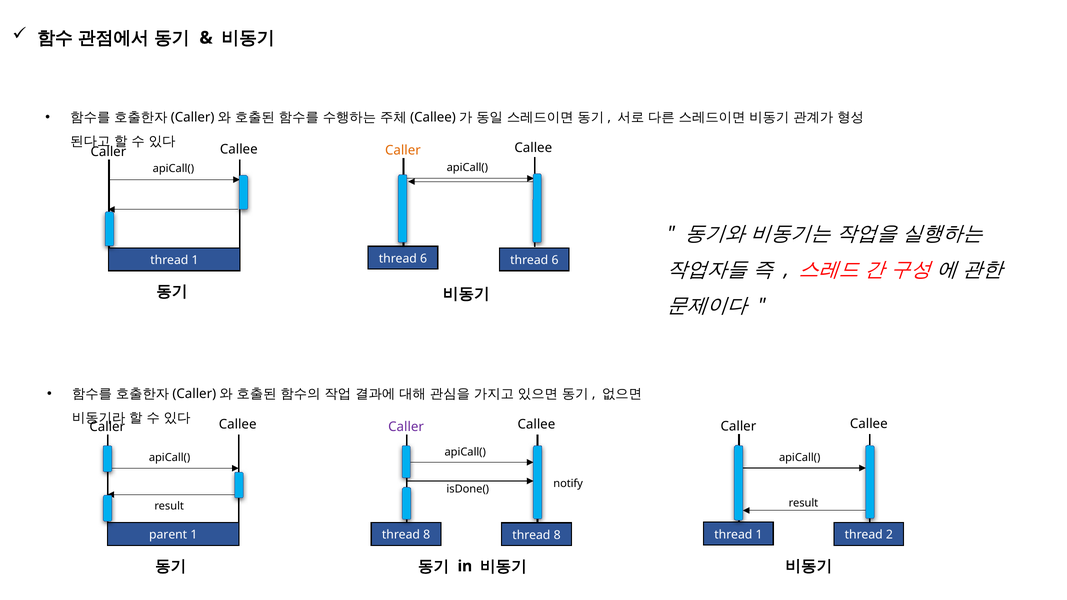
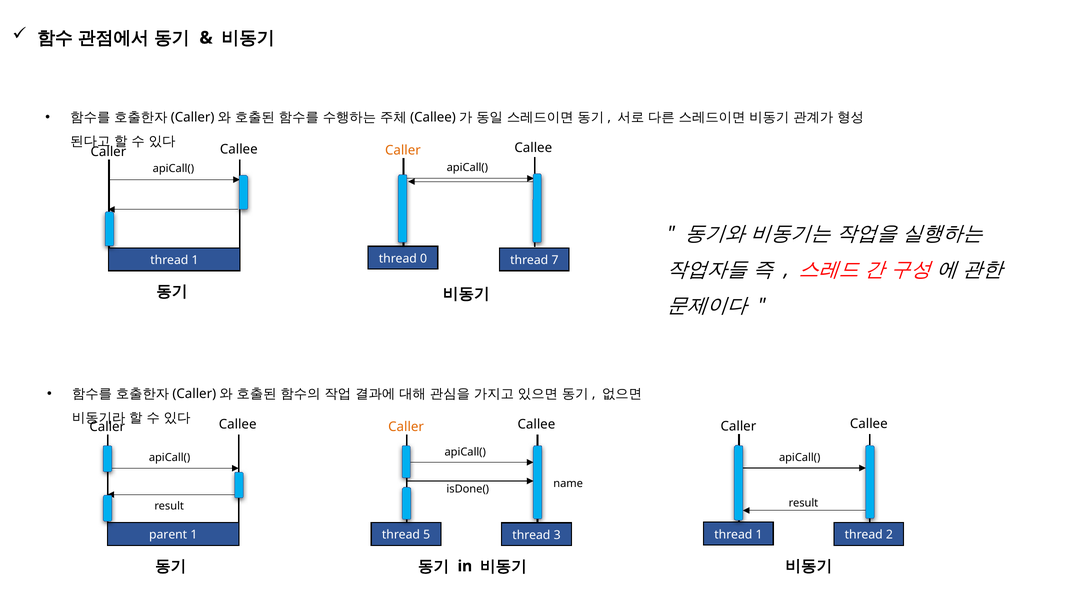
6 at (424, 259): 6 -> 0
6 at (555, 260): 6 -> 7
Caller at (406, 427) colour: purple -> orange
notify: notify -> name
8 at (427, 535): 8 -> 5
8 at (557, 535): 8 -> 3
